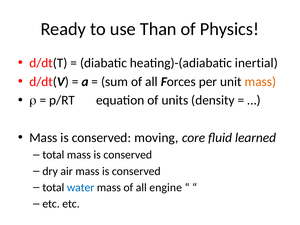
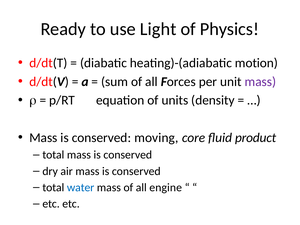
Than: Than -> Light
inertial: inertial -> motion
mass at (260, 82) colour: orange -> purple
learned: learned -> product
